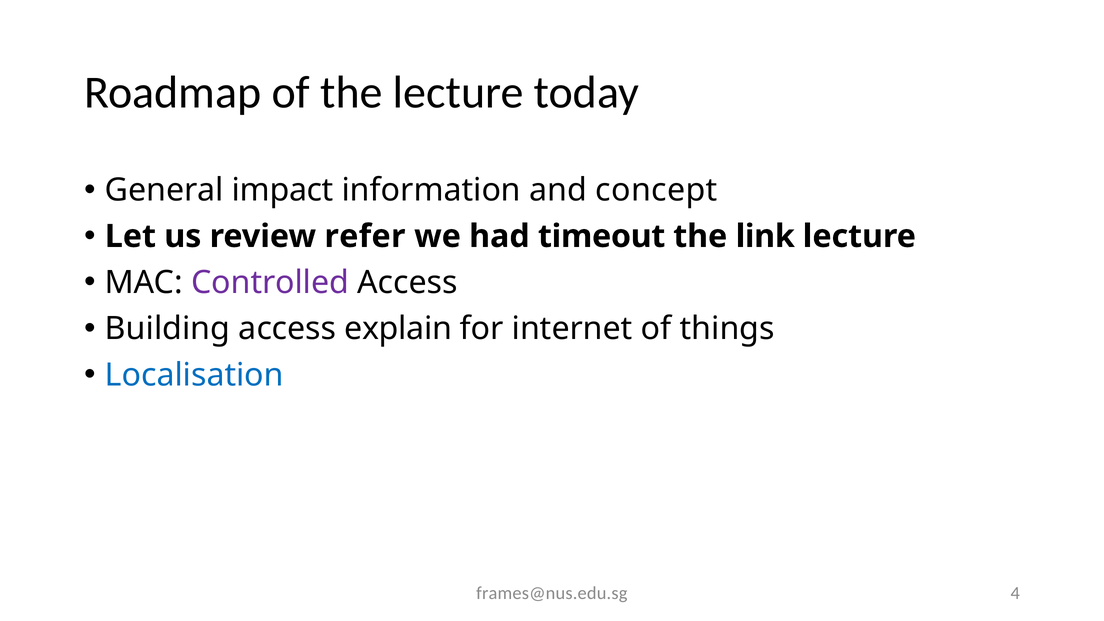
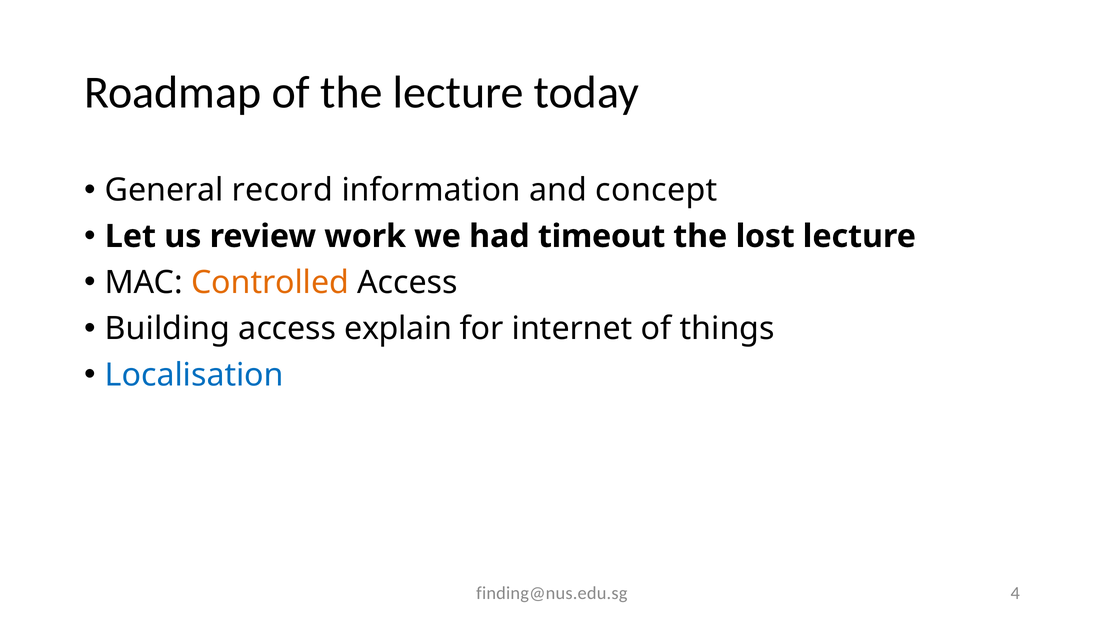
impact: impact -> record
refer: refer -> work
link: link -> lost
Controlled colour: purple -> orange
frames@nus.edu.sg: frames@nus.edu.sg -> finding@nus.edu.sg
